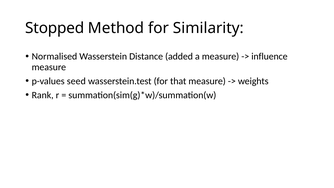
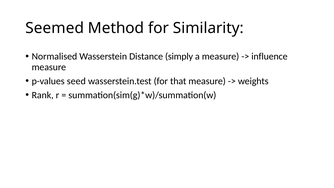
Stopped: Stopped -> Seemed
added: added -> simply
